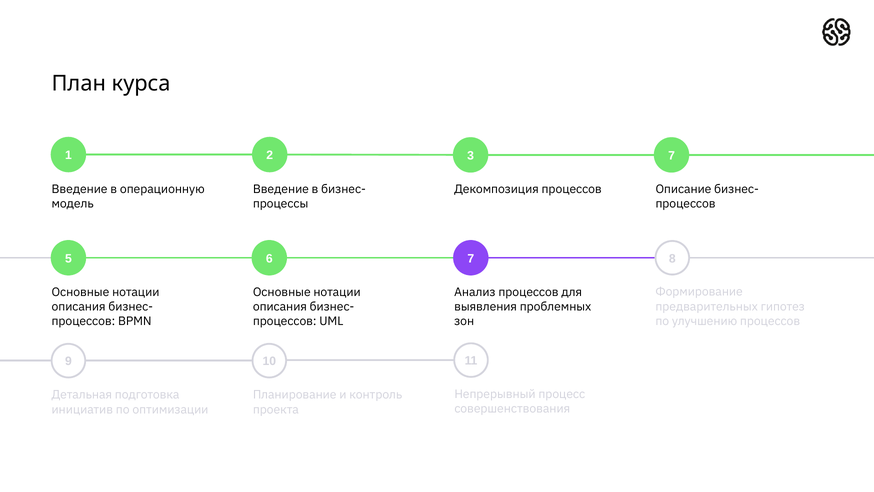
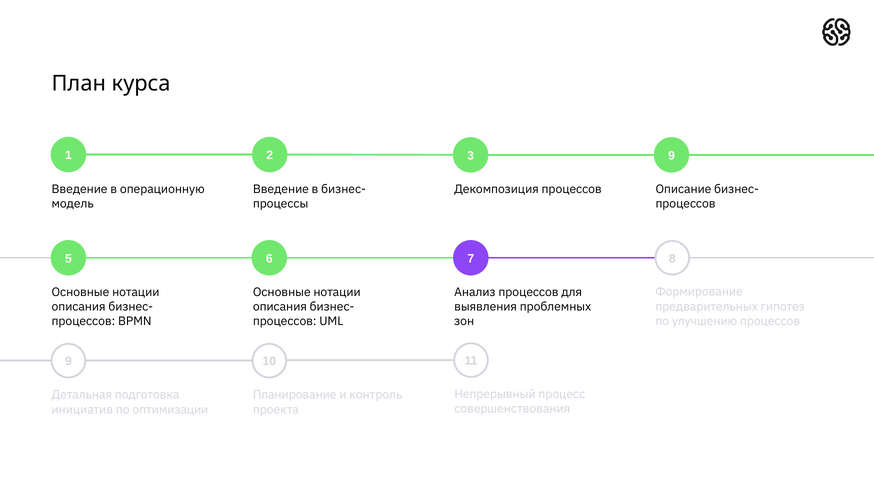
3 7: 7 -> 9
